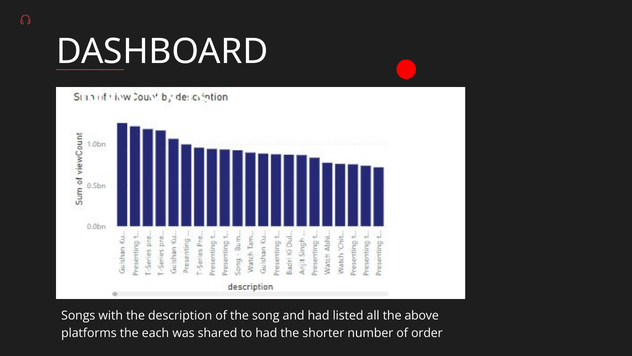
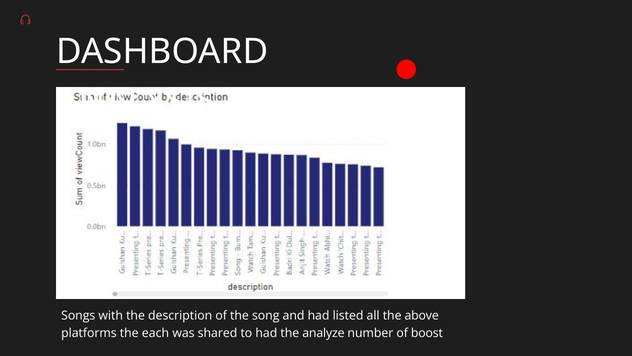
shorter: shorter -> analyze
order: order -> boost
